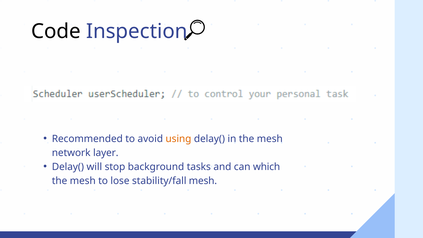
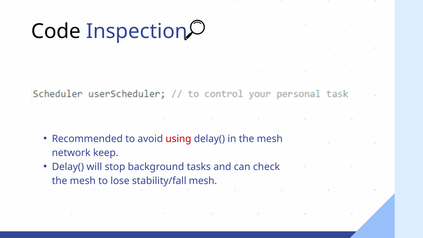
using colour: orange -> red
layer: layer -> keep
which: which -> check
